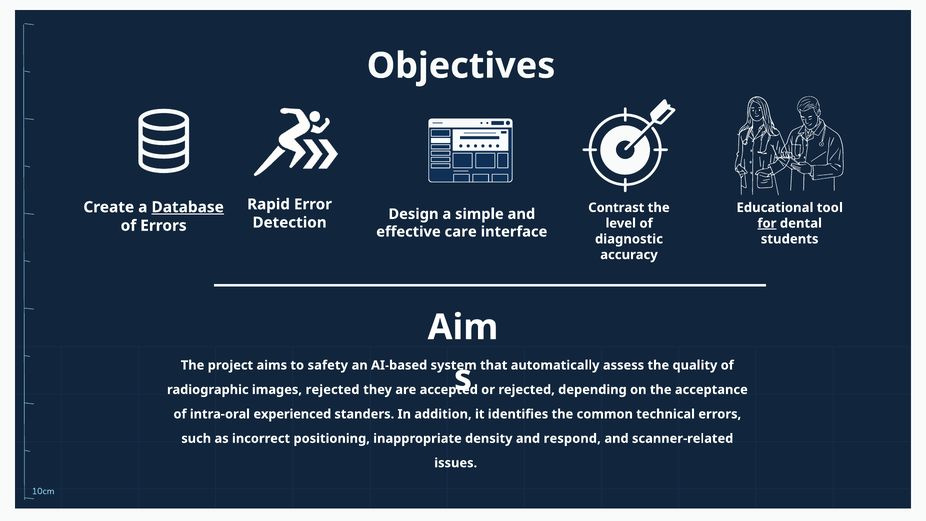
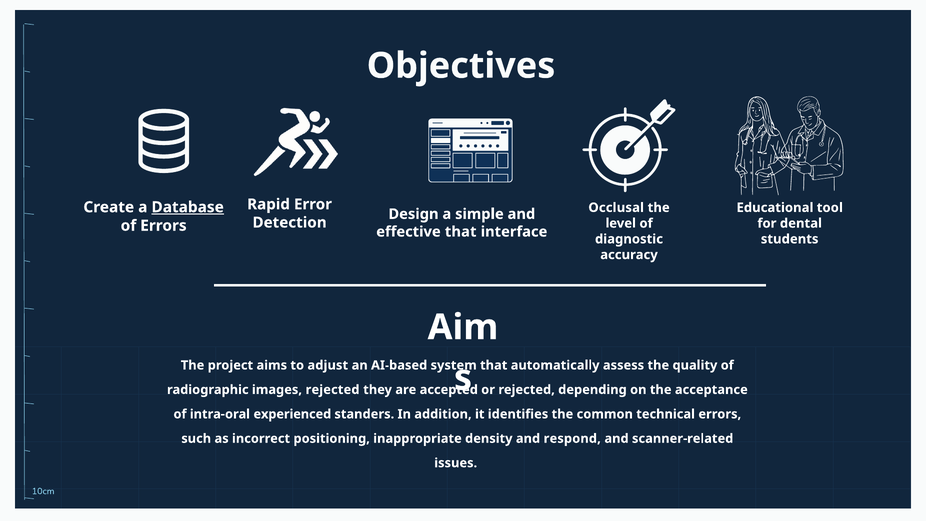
Contrast: Contrast -> Occlusal
for underline: present -> none
effective care: care -> that
safety: safety -> adjust
